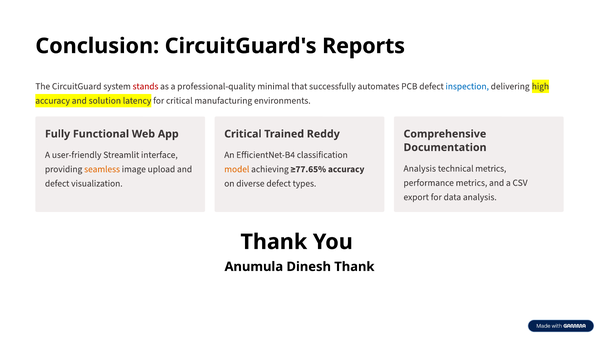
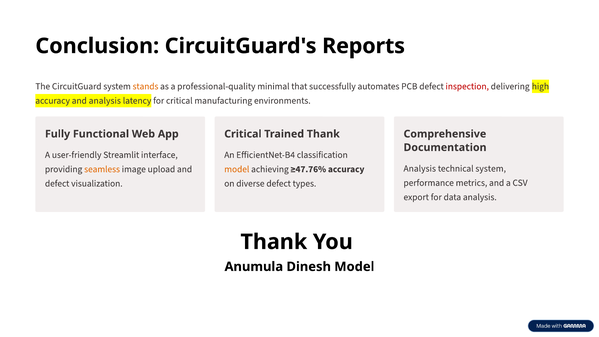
stands colour: red -> orange
inspection colour: blue -> red
and solution: solution -> analysis
Trained Reddy: Reddy -> Thank
technical metrics: metrics -> system
≥77.65%: ≥77.65% -> ≥47.76%
Dinesh Thank: Thank -> Model
